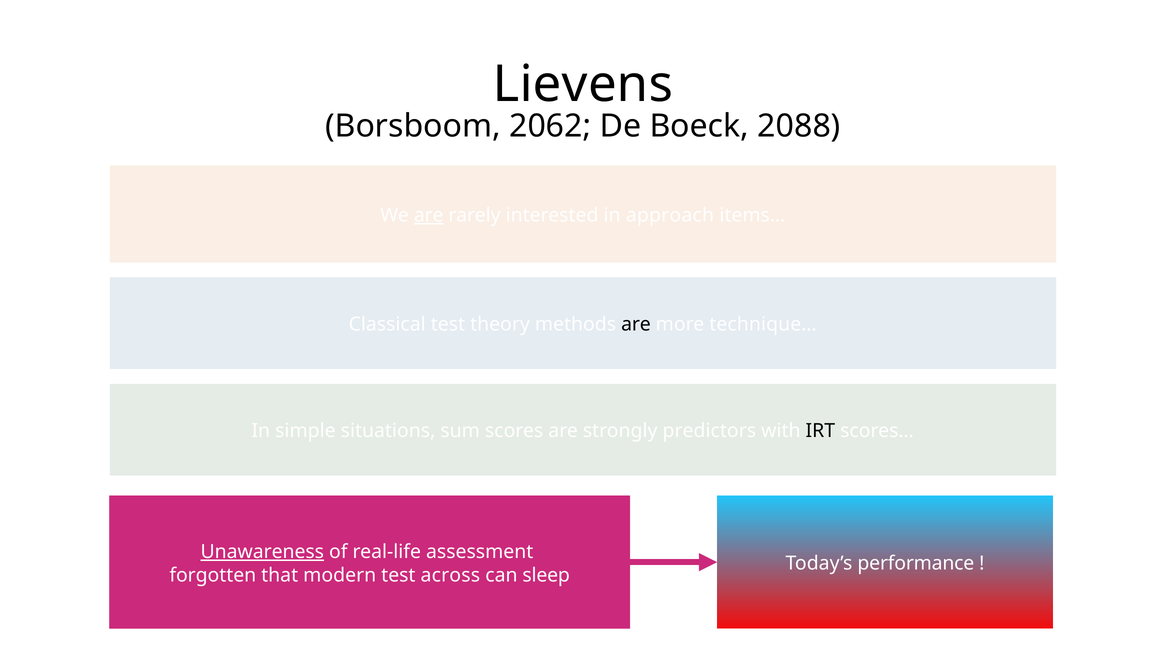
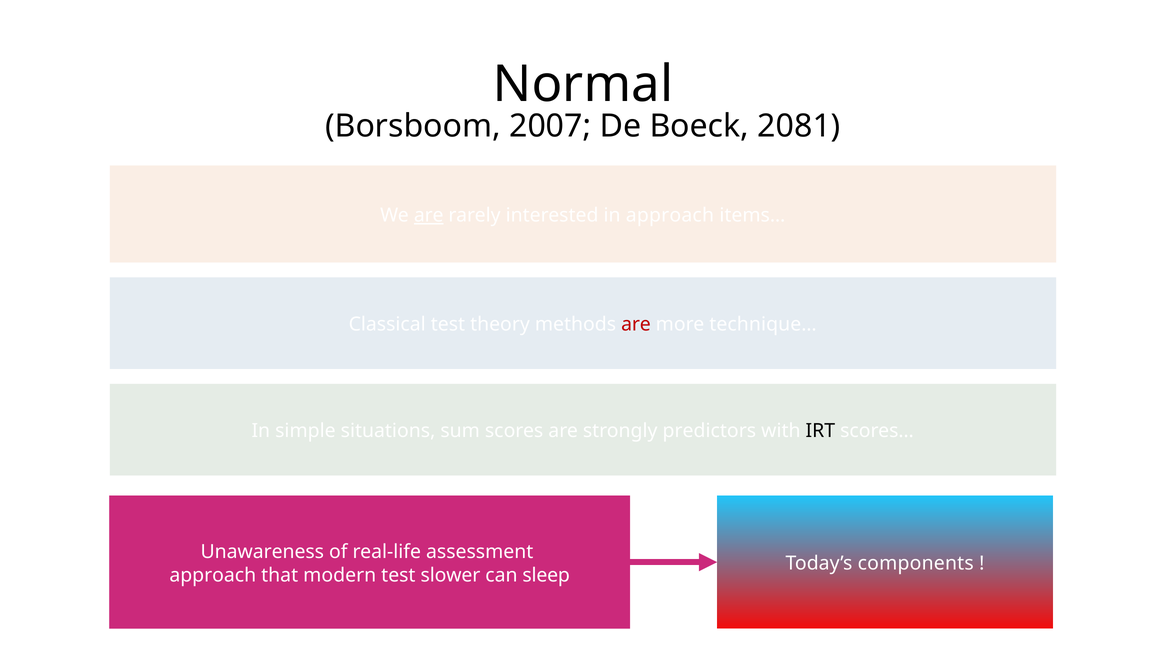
Lievens: Lievens -> Normal
2062: 2062 -> 2007
2088: 2088 -> 2081
are at (636, 324) colour: black -> red
Unawareness underline: present -> none
performance: performance -> components
forgotten at (213, 575): forgotten -> approach
across: across -> slower
